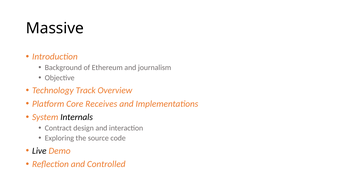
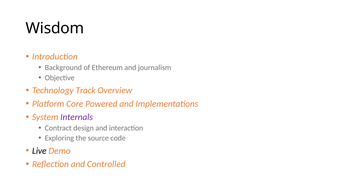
Massive: Massive -> Wisdom
Receives: Receives -> Powered
Internals colour: black -> purple
